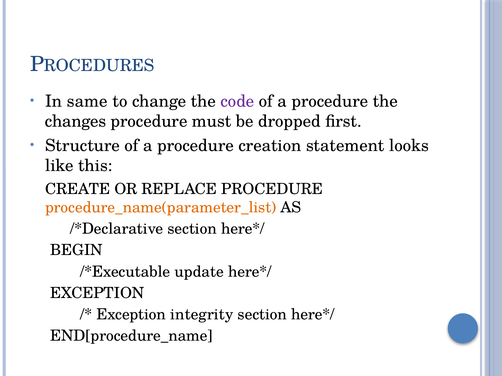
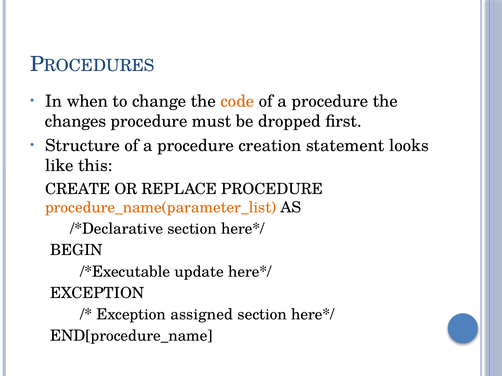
same: same -> when
code colour: purple -> orange
integrity: integrity -> assigned
